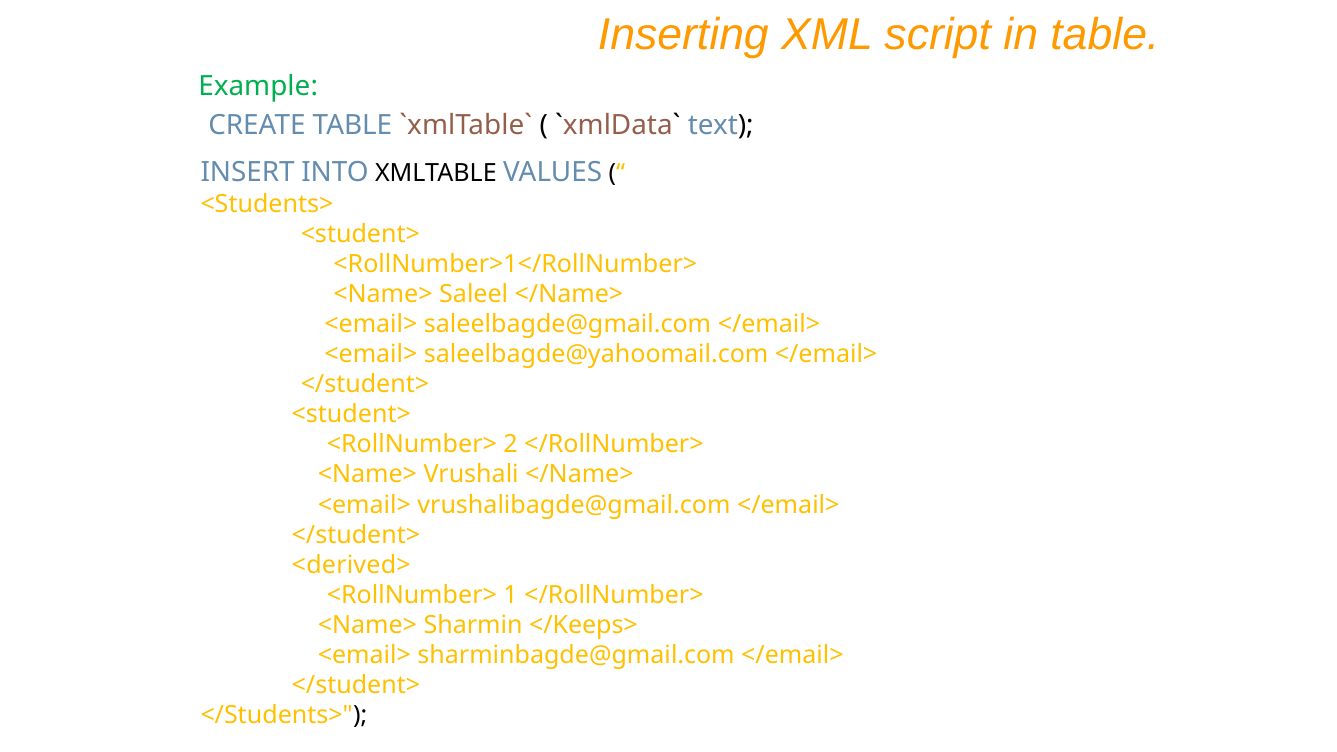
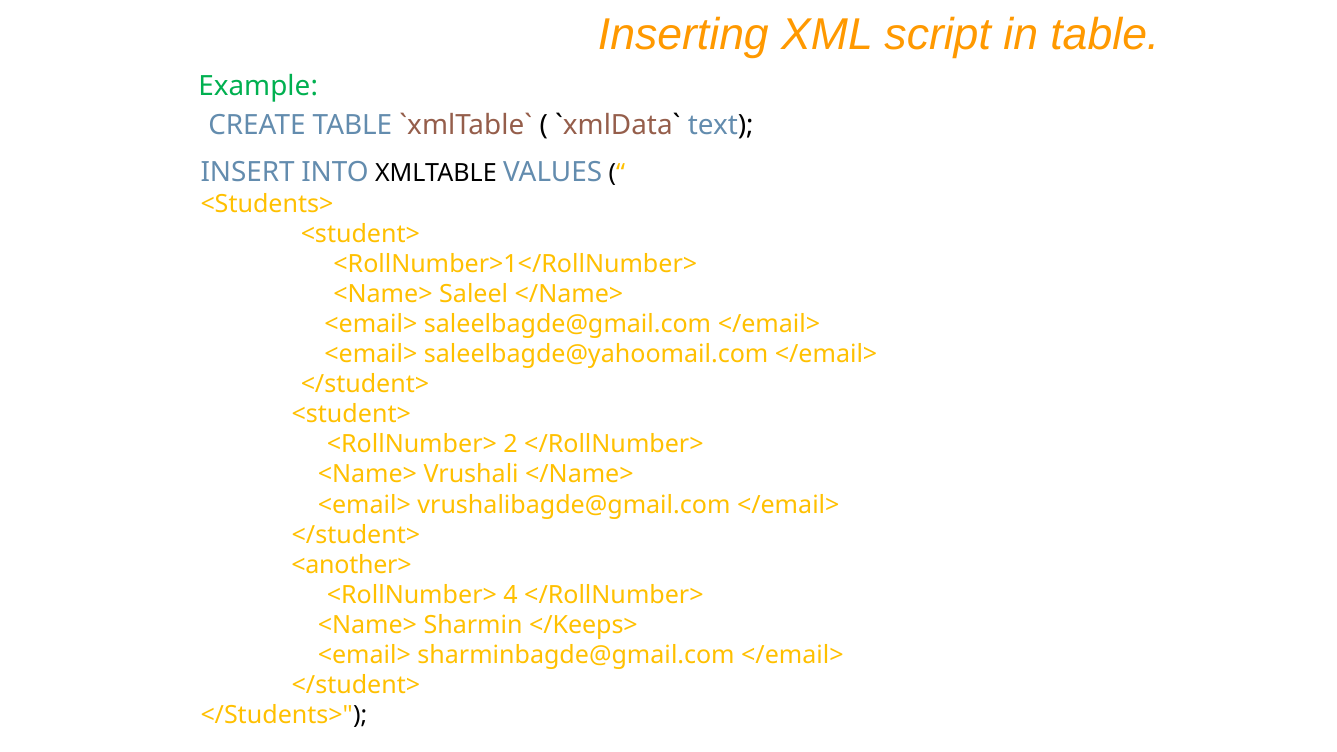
<derived>: <derived> -> <another>
1: 1 -> 4
